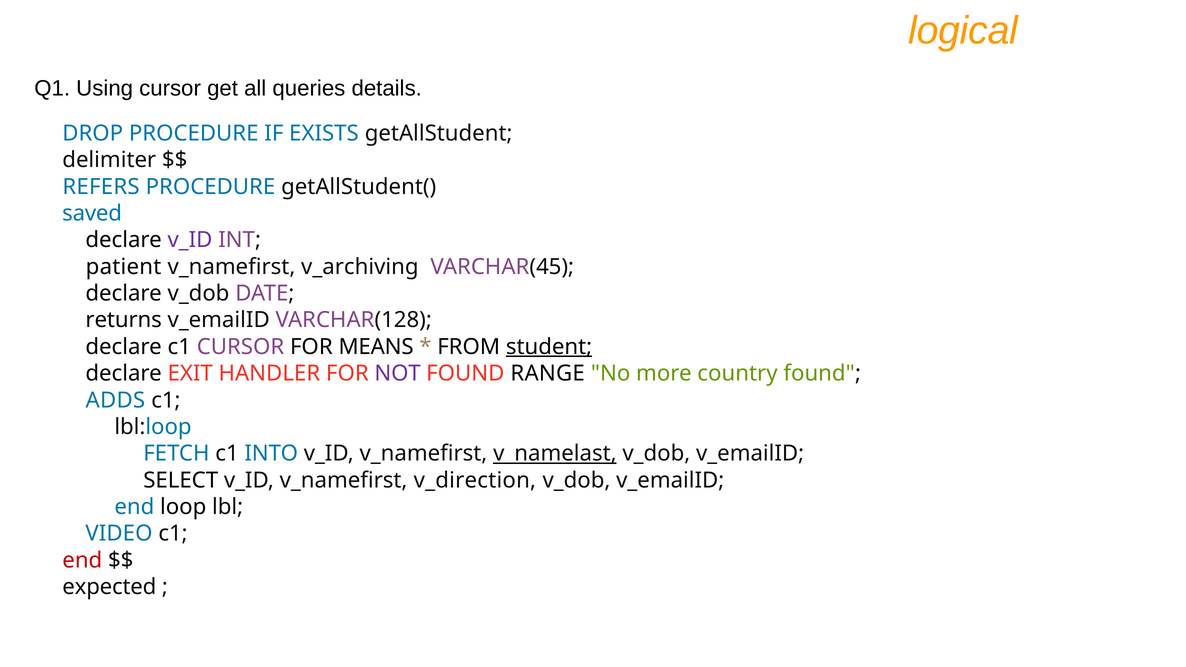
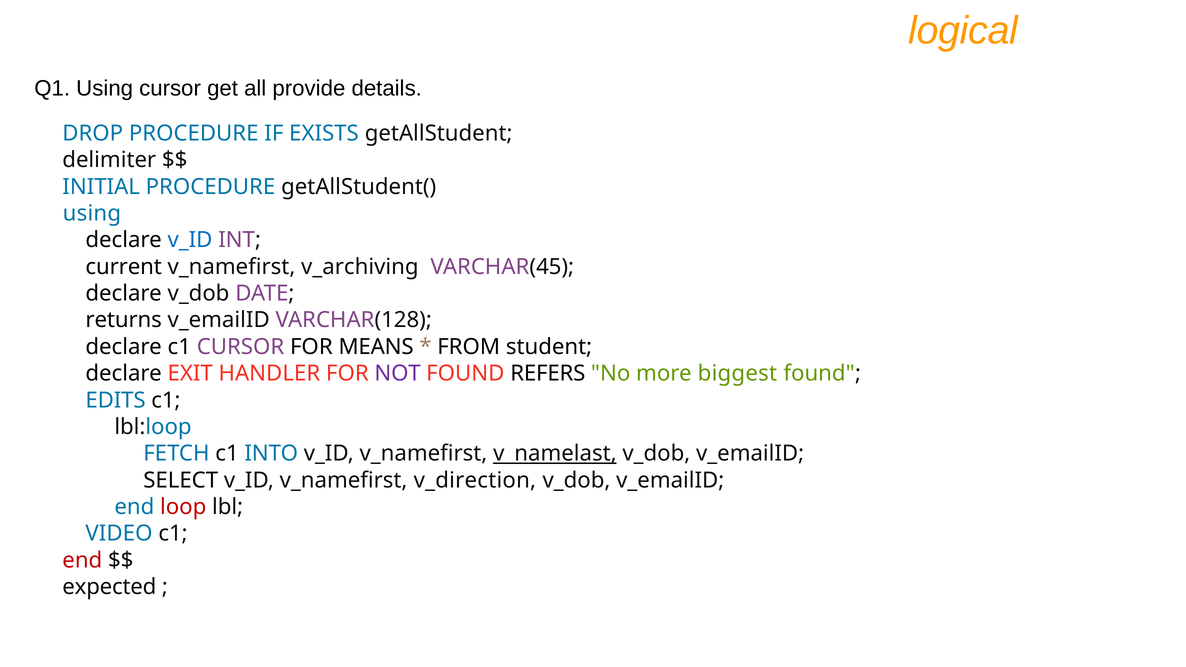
queries: queries -> provide
REFERS: REFERS -> INITIAL
saved at (92, 213): saved -> using
v_ID at (190, 240) colour: purple -> blue
patient: patient -> current
student underline: present -> none
RANGE: RANGE -> REFERS
country: country -> biggest
ADDS: ADDS -> EDITS
loop colour: black -> red
